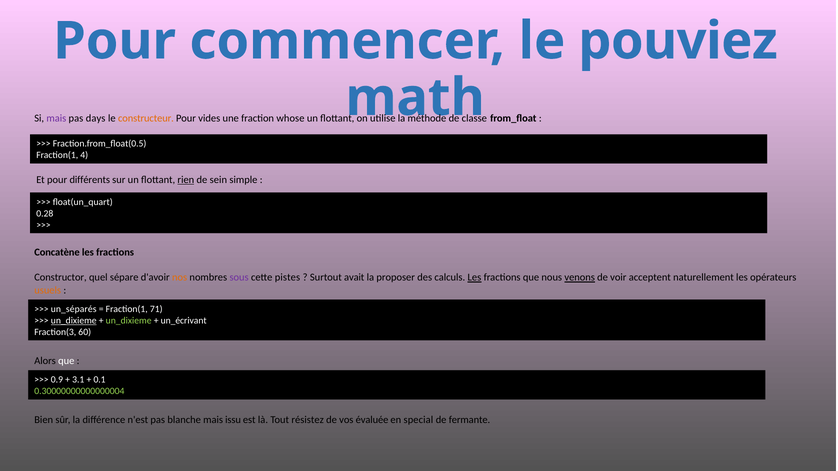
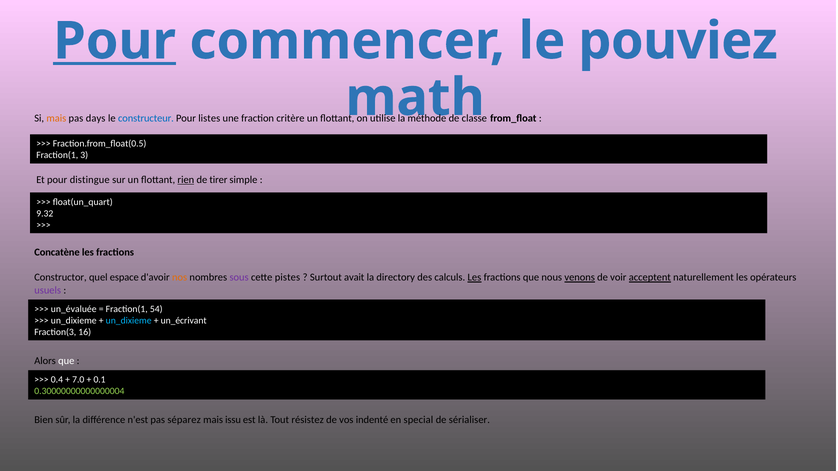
Pour at (115, 41) underline: none -> present
mais at (56, 118) colour: purple -> orange
constructeur colour: orange -> blue
vides: vides -> listes
whose: whose -> critère
4: 4 -> 3
différents: différents -> distingue
sein: sein -> tirer
0.28: 0.28 -> 9.32
sépare: sépare -> espace
proposer: proposer -> directory
acceptent underline: none -> present
usuels colour: orange -> purple
un_séparés: un_séparés -> un_évaluée
71: 71 -> 54
un_dixieme at (74, 321) underline: present -> none
un_dixieme at (129, 321) colour: light green -> light blue
60: 60 -> 16
0.9: 0.9 -> 0.4
3.1: 3.1 -> 7.0
blanche: blanche -> séparez
évaluée: évaluée -> indenté
fermante: fermante -> sérialiser
